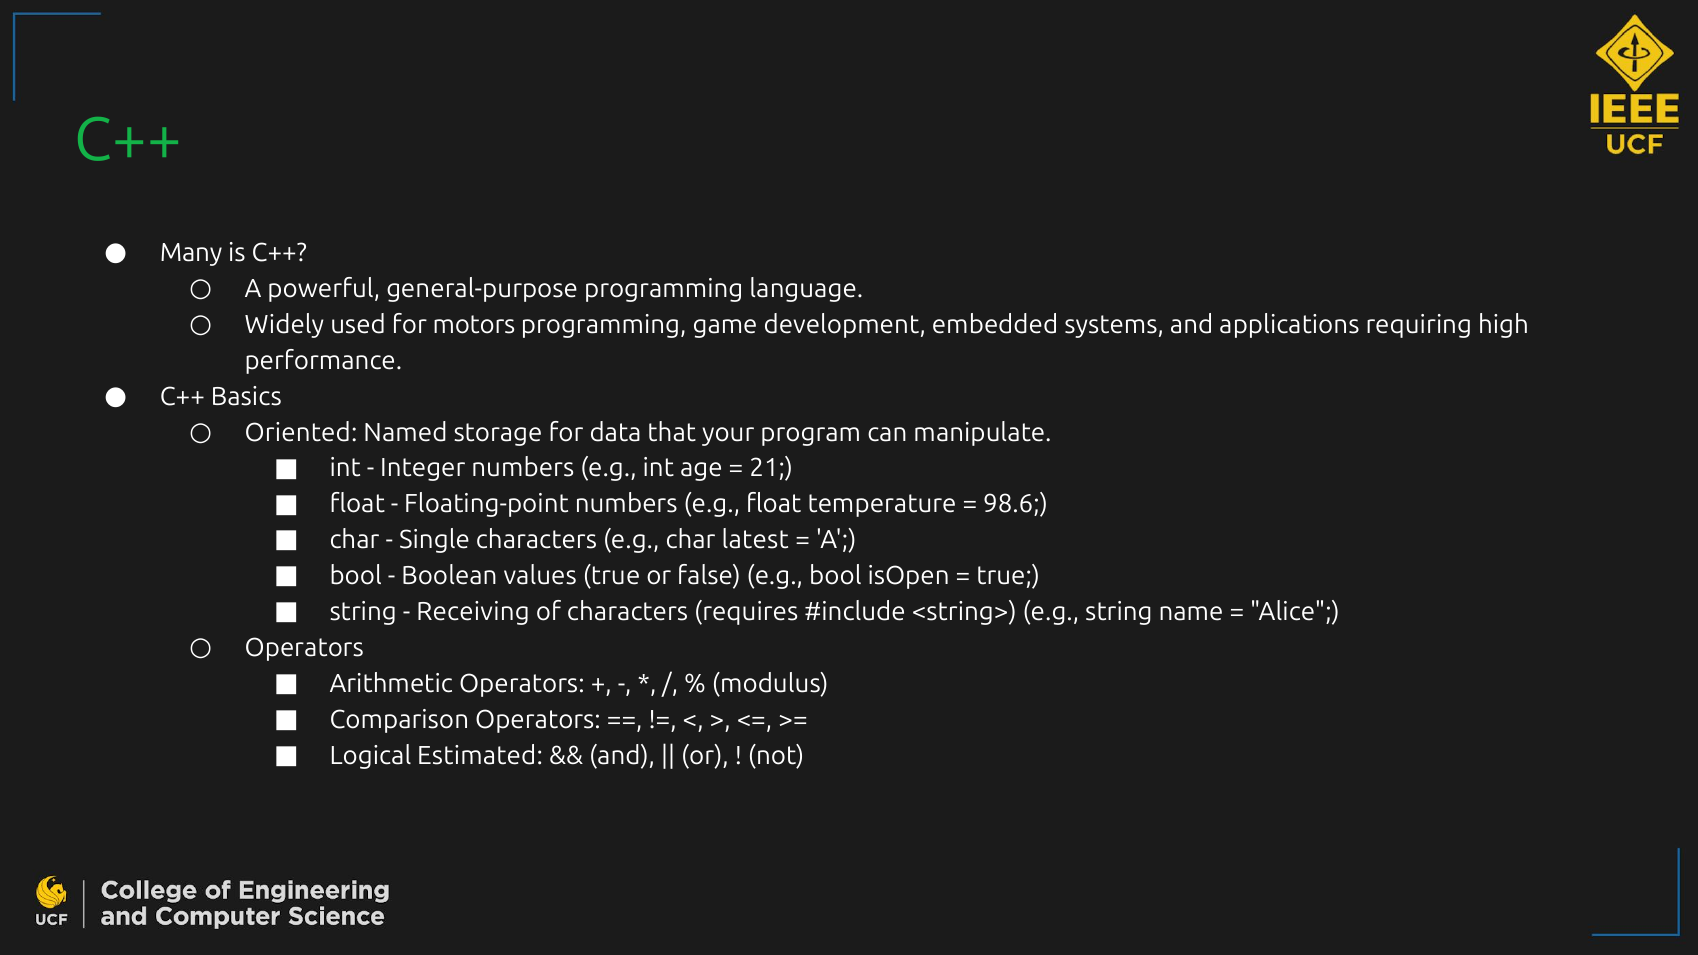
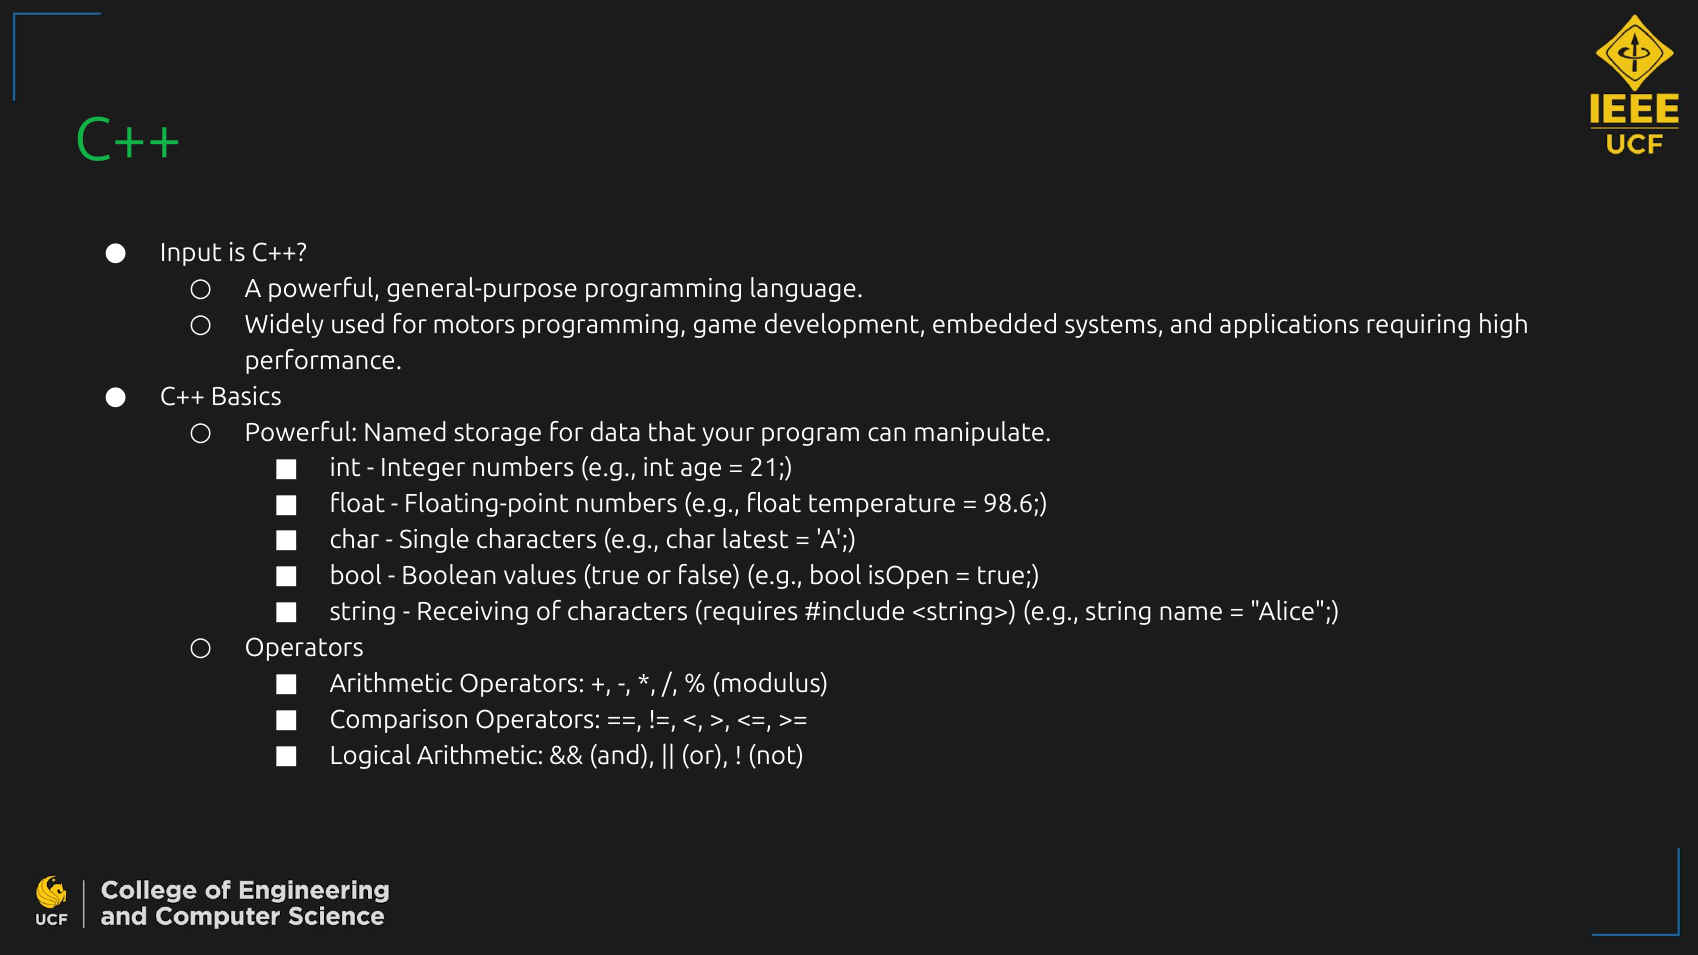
Many: Many -> Input
Oriented at (301, 433): Oriented -> Powerful
Logical Estimated: Estimated -> Arithmetic
